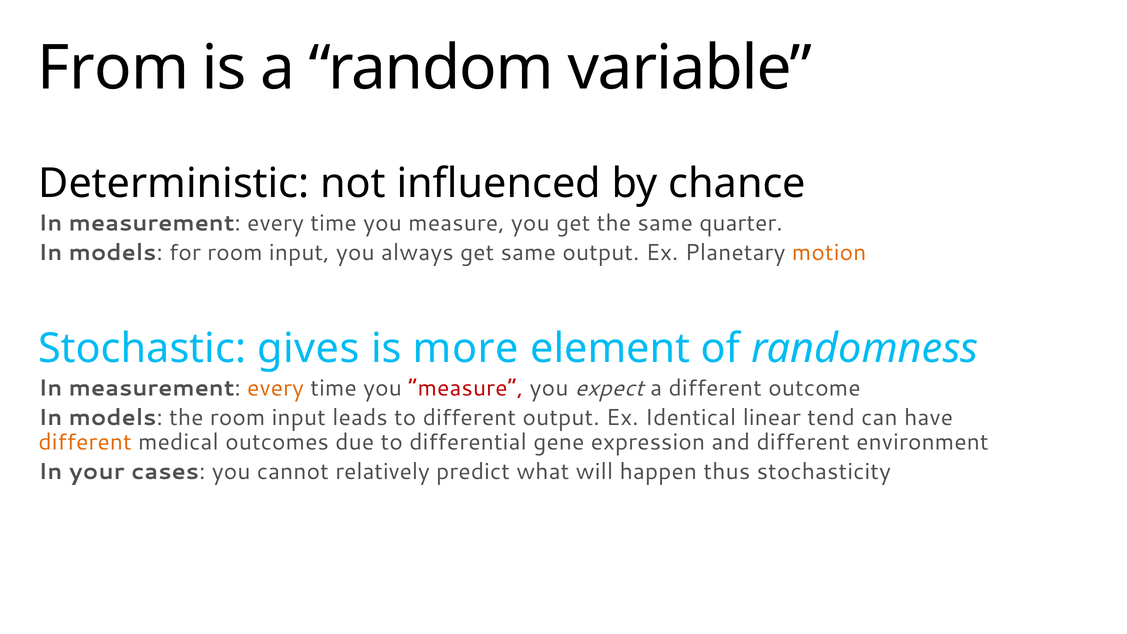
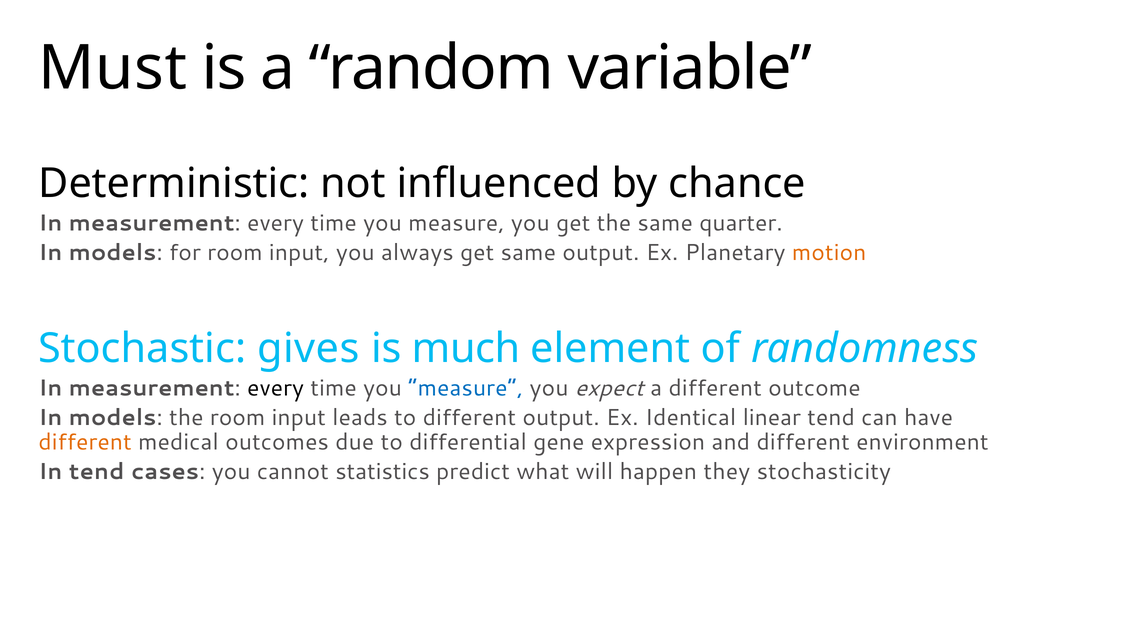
From: From -> Must
more: more -> much
every at (276, 388) colour: orange -> black
measure at (466, 388) colour: red -> blue
In your: your -> tend
relatively: relatively -> statistics
thus: thus -> they
